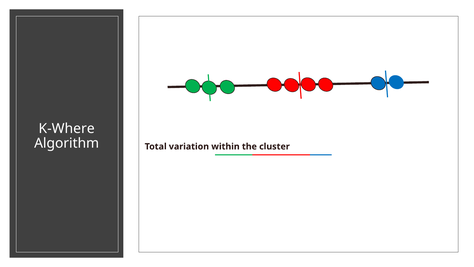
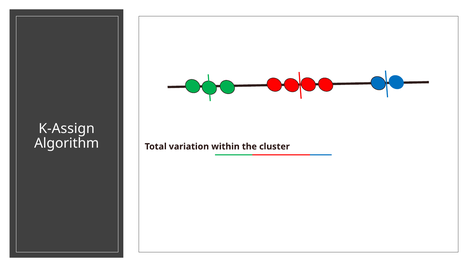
K-Where: K-Where -> K-Assign
